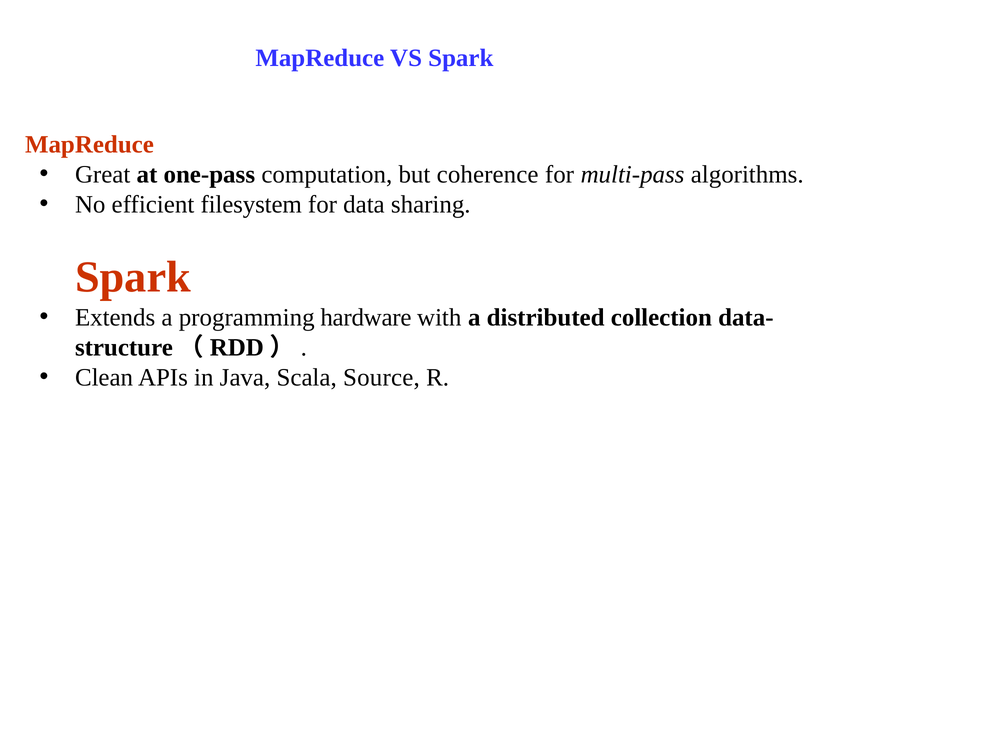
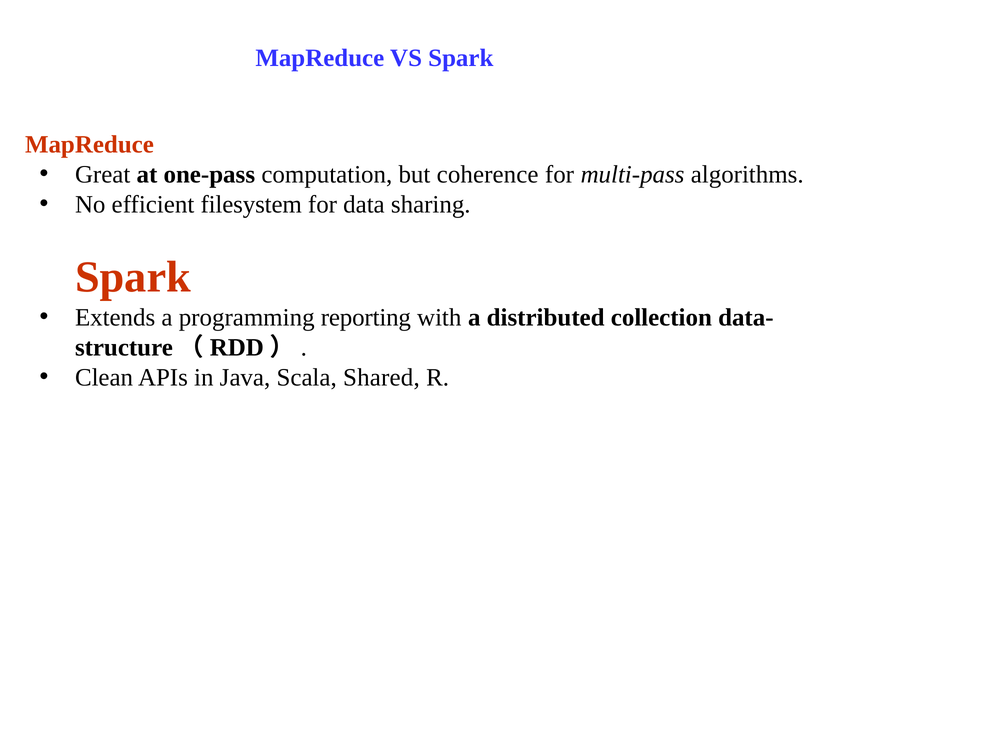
hardware: hardware -> reporting
Source: Source -> Shared
